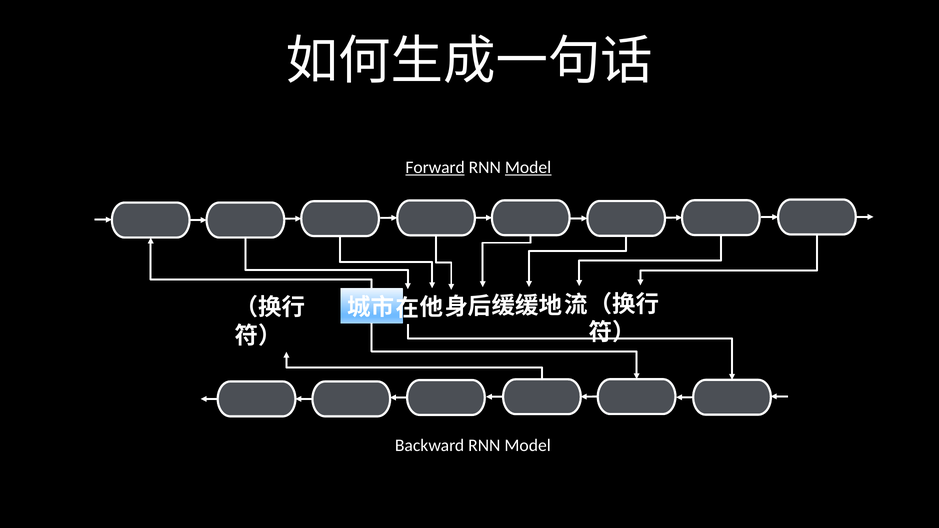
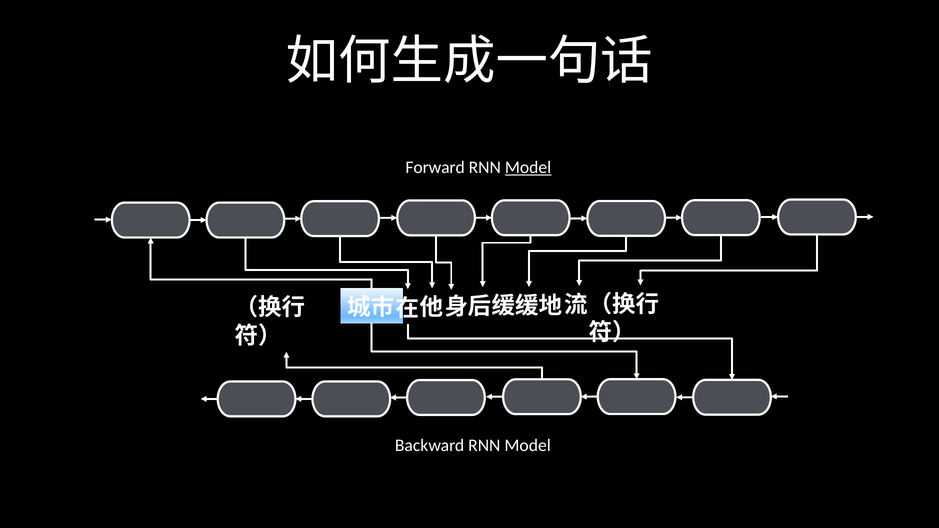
Forward underline: present -> none
